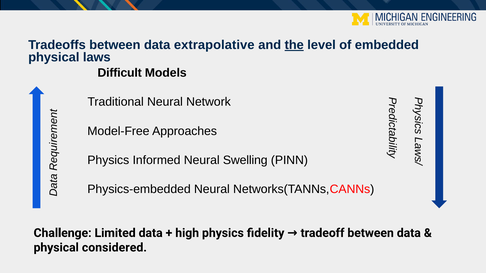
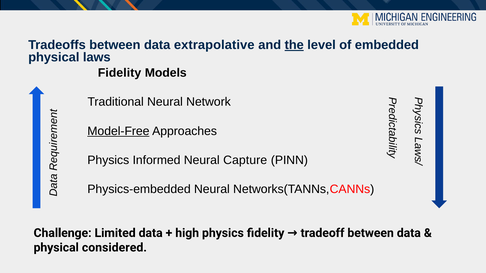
Difficult at (120, 73): Difficult -> Fidelity
Model-Free underline: none -> present
Swelling: Swelling -> Capture
